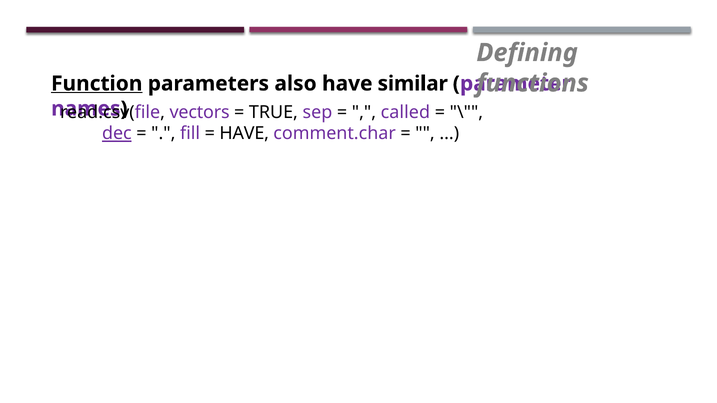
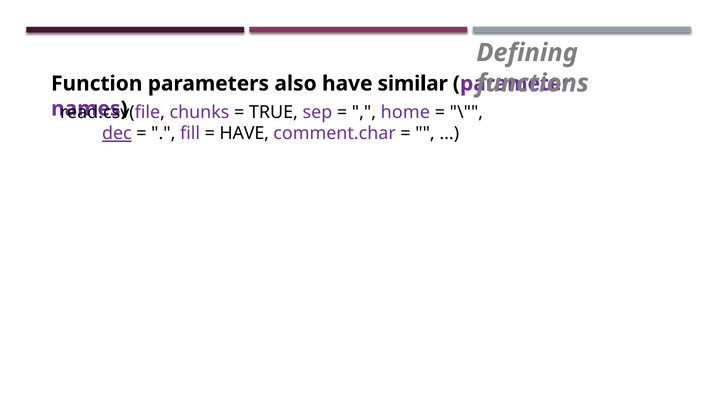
Function underline: present -> none
vectors: vectors -> chunks
called: called -> home
